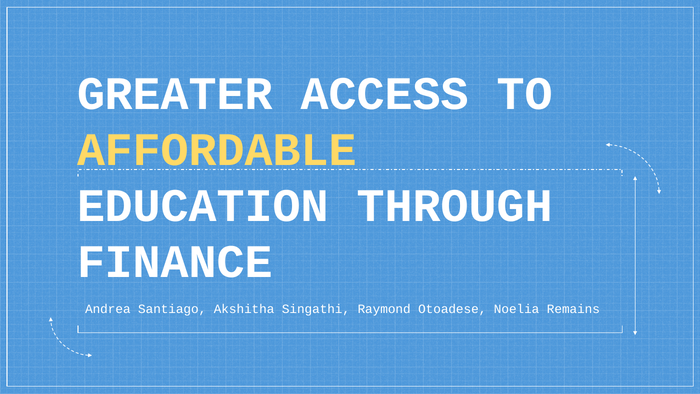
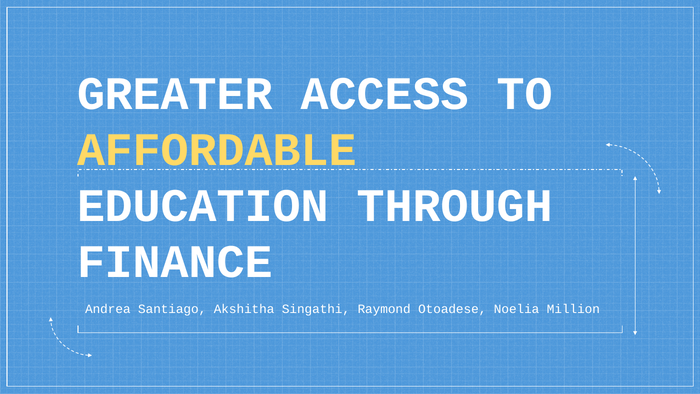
Remains: Remains -> Million
